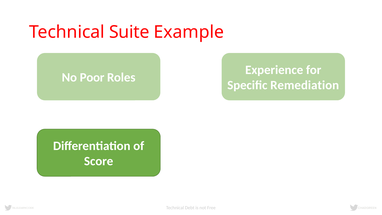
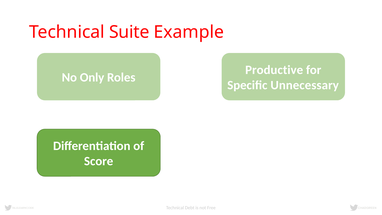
Experience: Experience -> Productive
Poor: Poor -> Only
Remediation: Remediation -> Unnecessary
